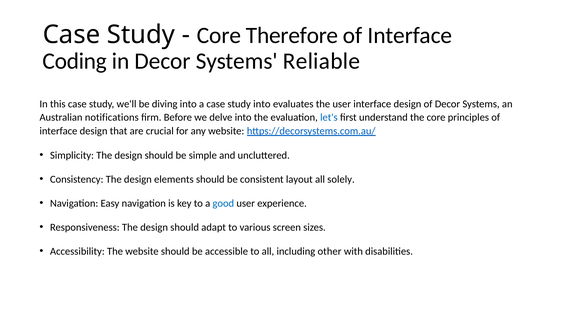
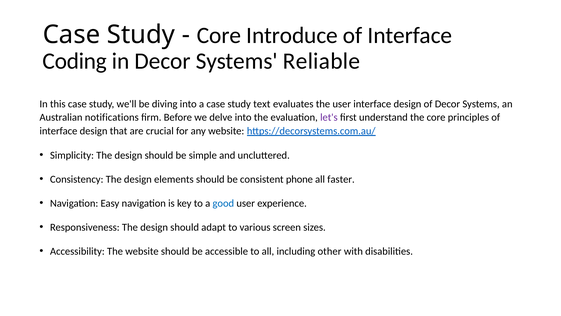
Therefore: Therefore -> Introduce
study into: into -> text
let's colour: blue -> purple
layout: layout -> phone
solely: solely -> faster
